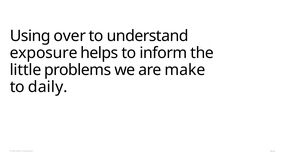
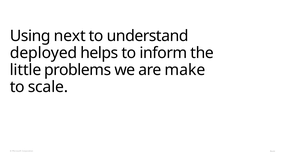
over: over -> next
exposure: exposure -> deployed
daily: daily -> scale
